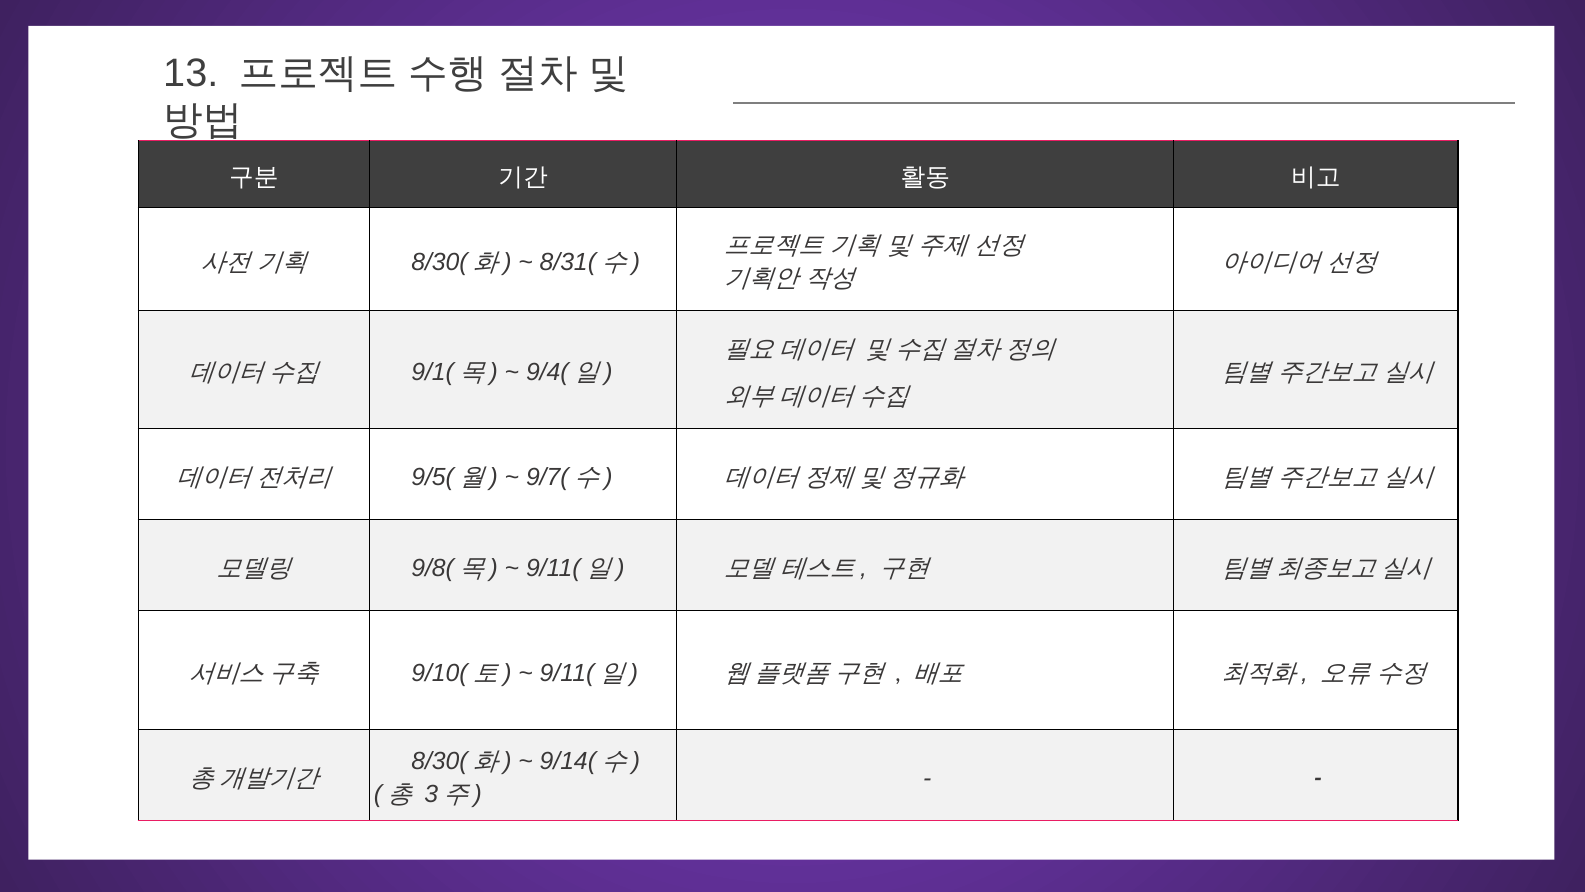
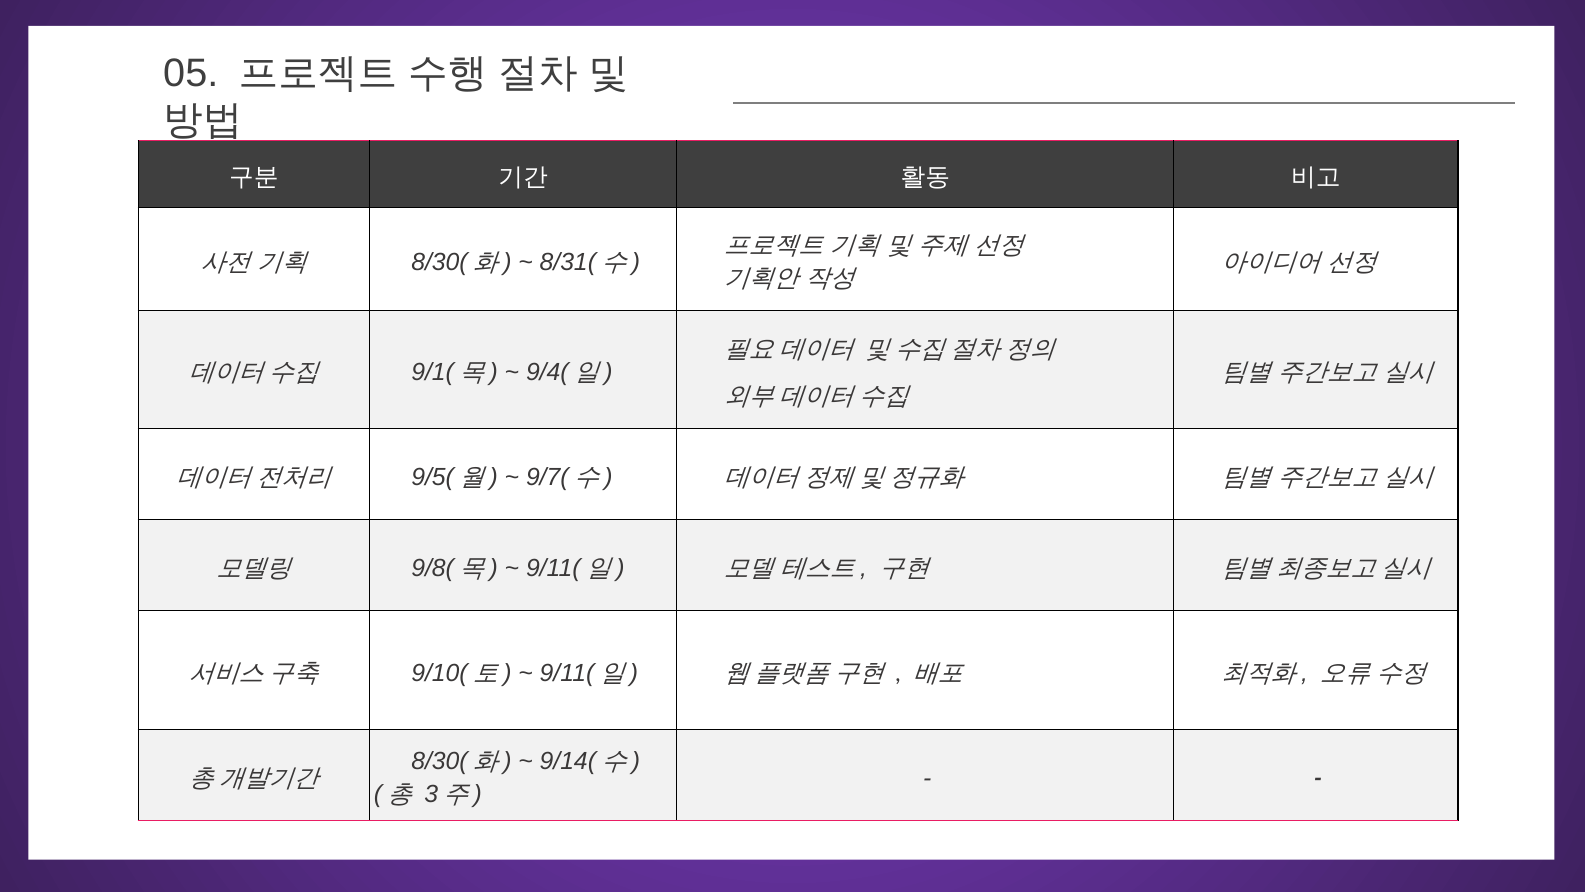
13: 13 -> 05
